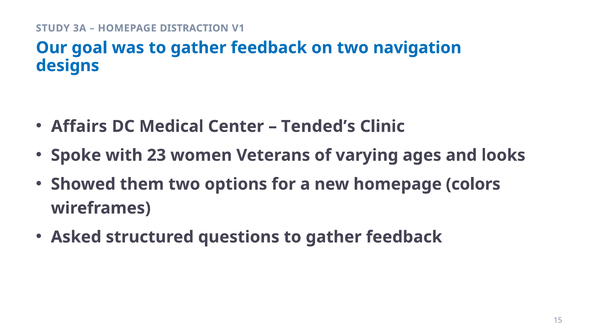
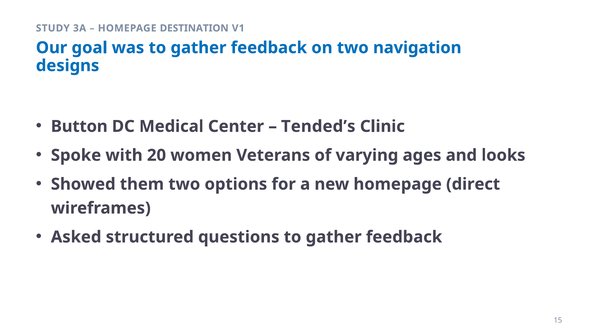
DISTRACTION: DISTRACTION -> DESTINATION
Affairs: Affairs -> Button
23: 23 -> 20
colors: colors -> direct
